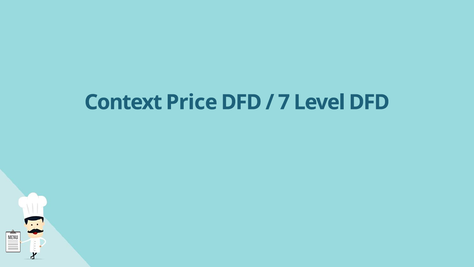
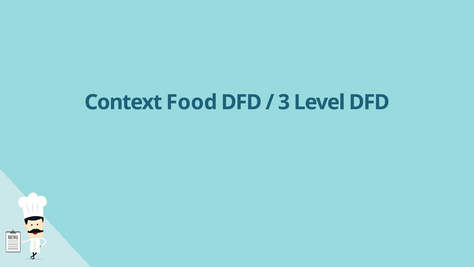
Price: Price -> Food
7: 7 -> 3
